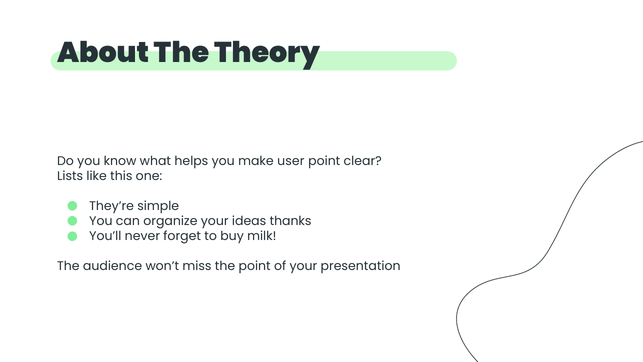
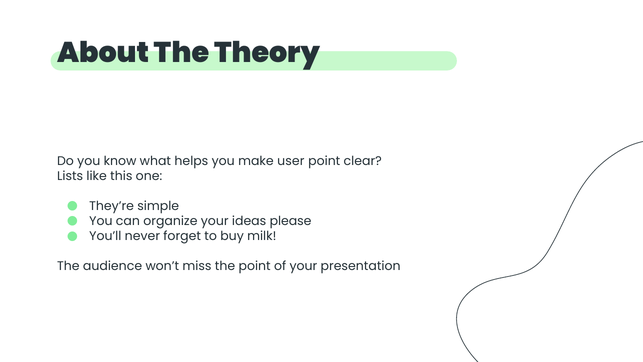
thanks: thanks -> please
